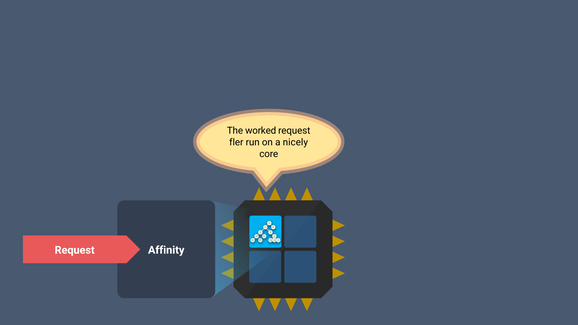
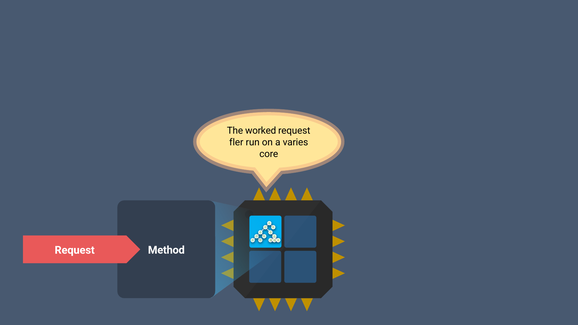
nicely: nicely -> varies
Affinity: Affinity -> Method
